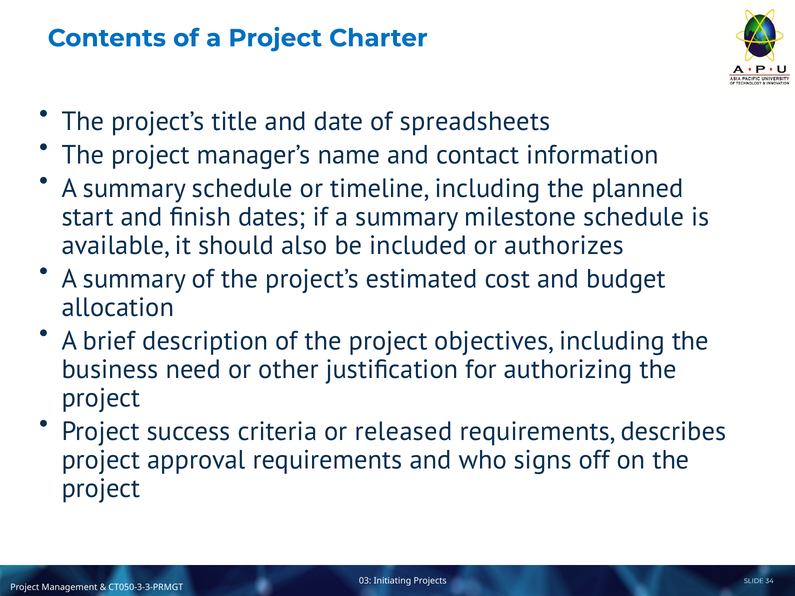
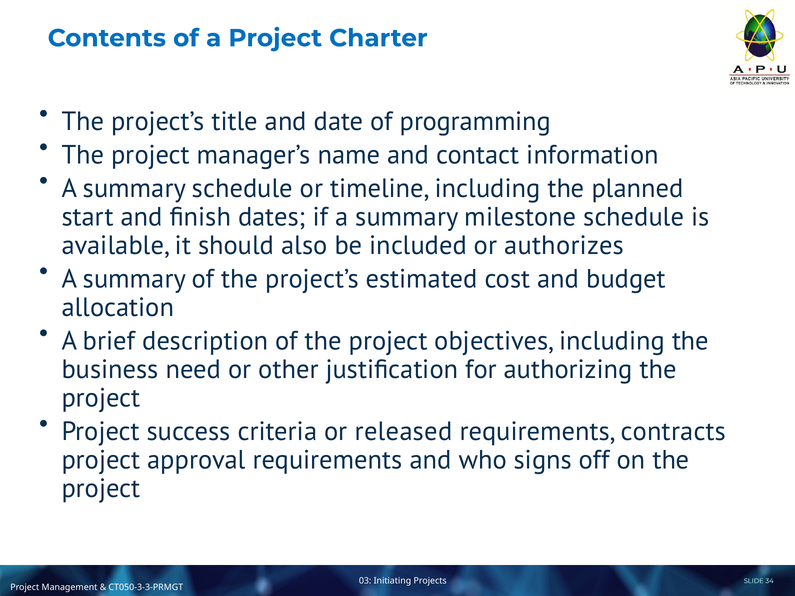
spreadsheets: spreadsheets -> programming
describes: describes -> contracts
